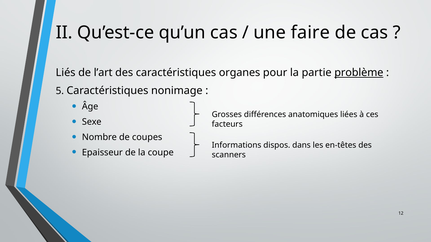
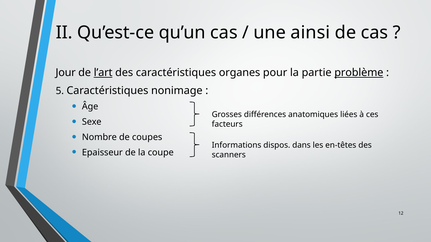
faire: faire -> ainsi
Liés: Liés -> Jour
l’art underline: none -> present
